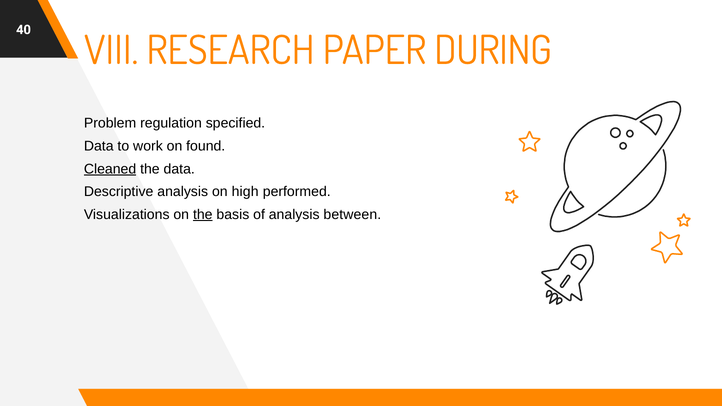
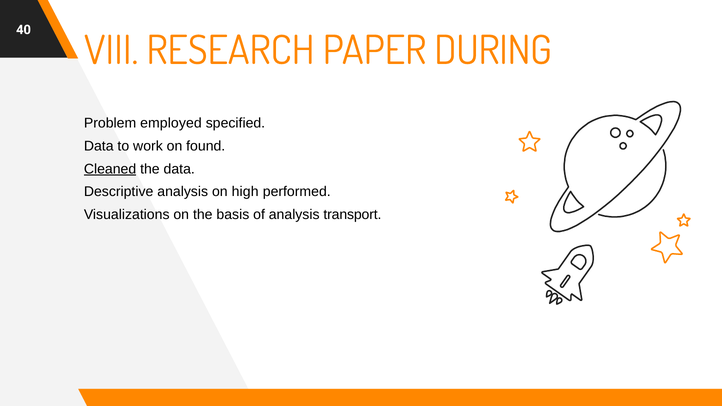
regulation: regulation -> employed
the at (203, 215) underline: present -> none
between: between -> transport
